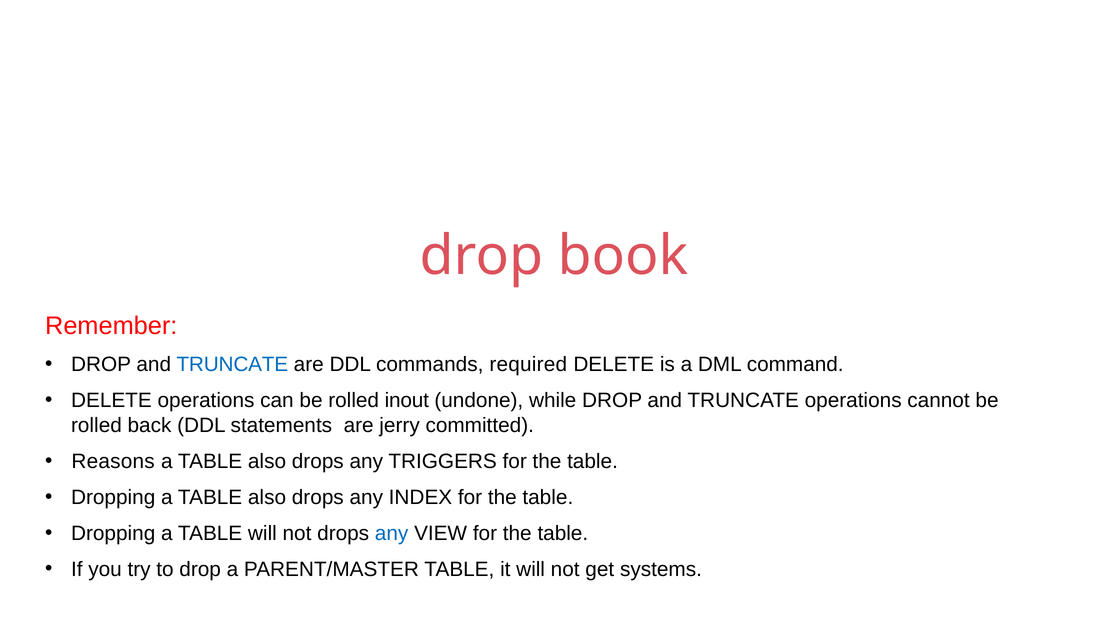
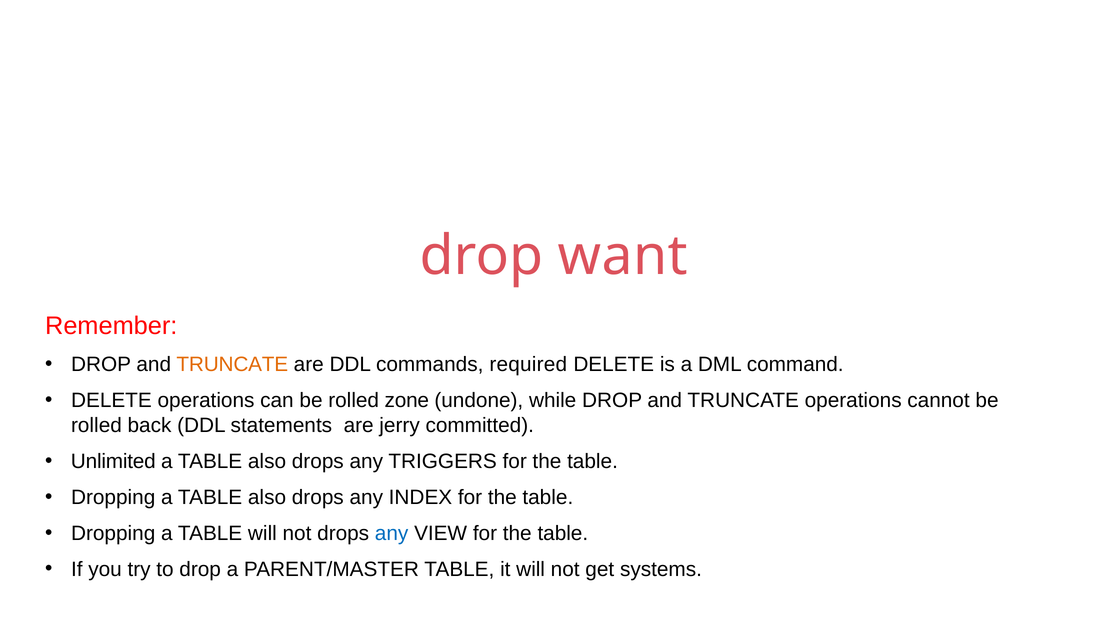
book: book -> want
TRUNCATE at (232, 365) colour: blue -> orange
inout: inout -> zone
Reasons: Reasons -> Unlimited
